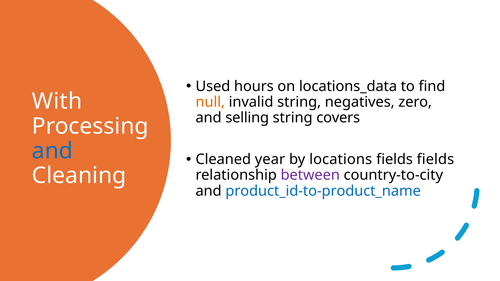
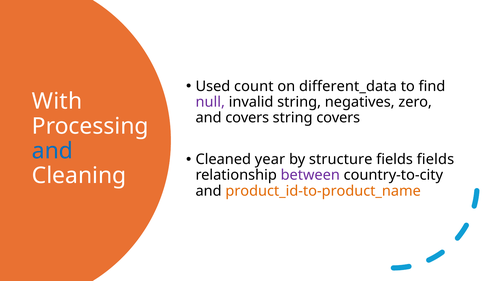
hours: hours -> count
locations_data: locations_data -> different_data
null colour: orange -> purple
and selling: selling -> covers
locations: locations -> structure
product_id-to-product_name colour: blue -> orange
